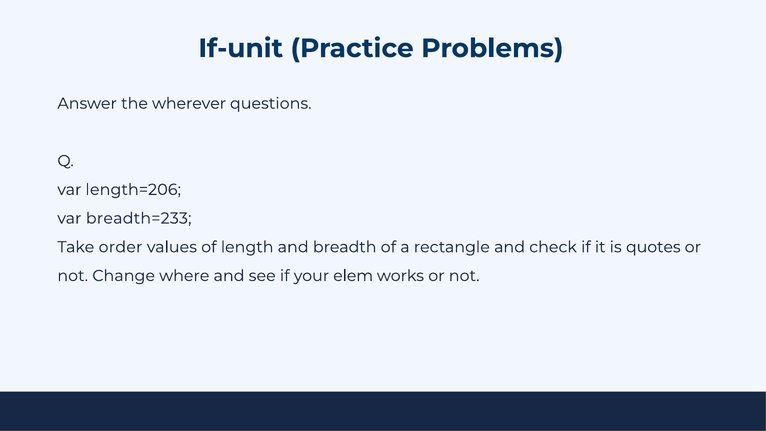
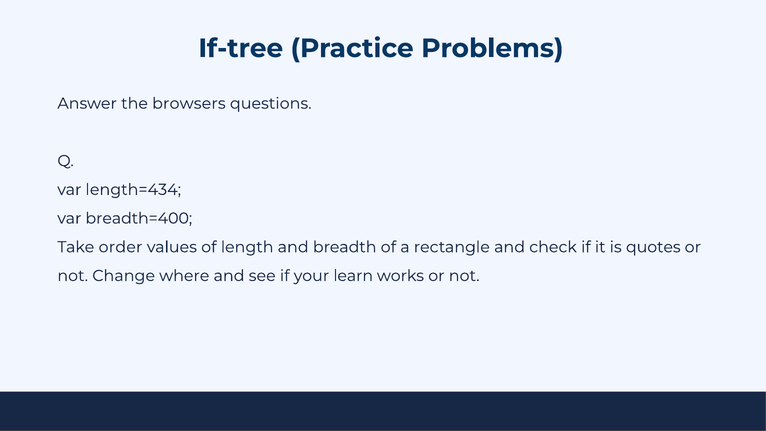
If-unit: If-unit -> If-tree
wherever: wherever -> browsers
length=206: length=206 -> length=434
breadth=233: breadth=233 -> breadth=400
elem: elem -> learn
